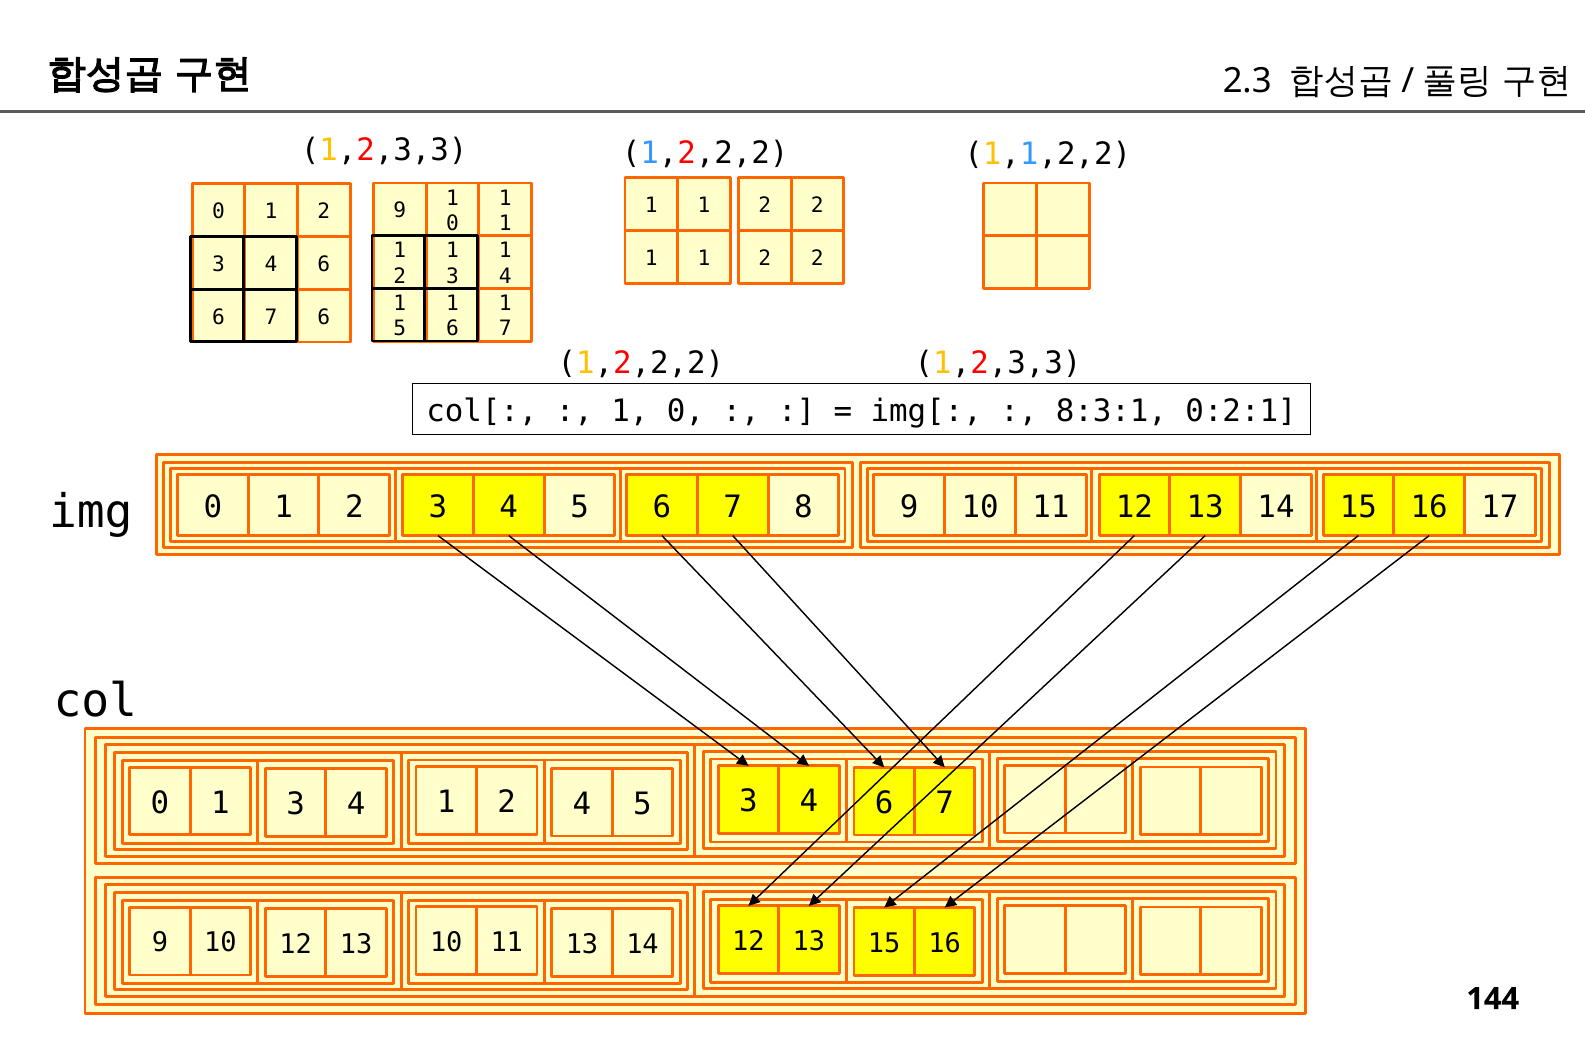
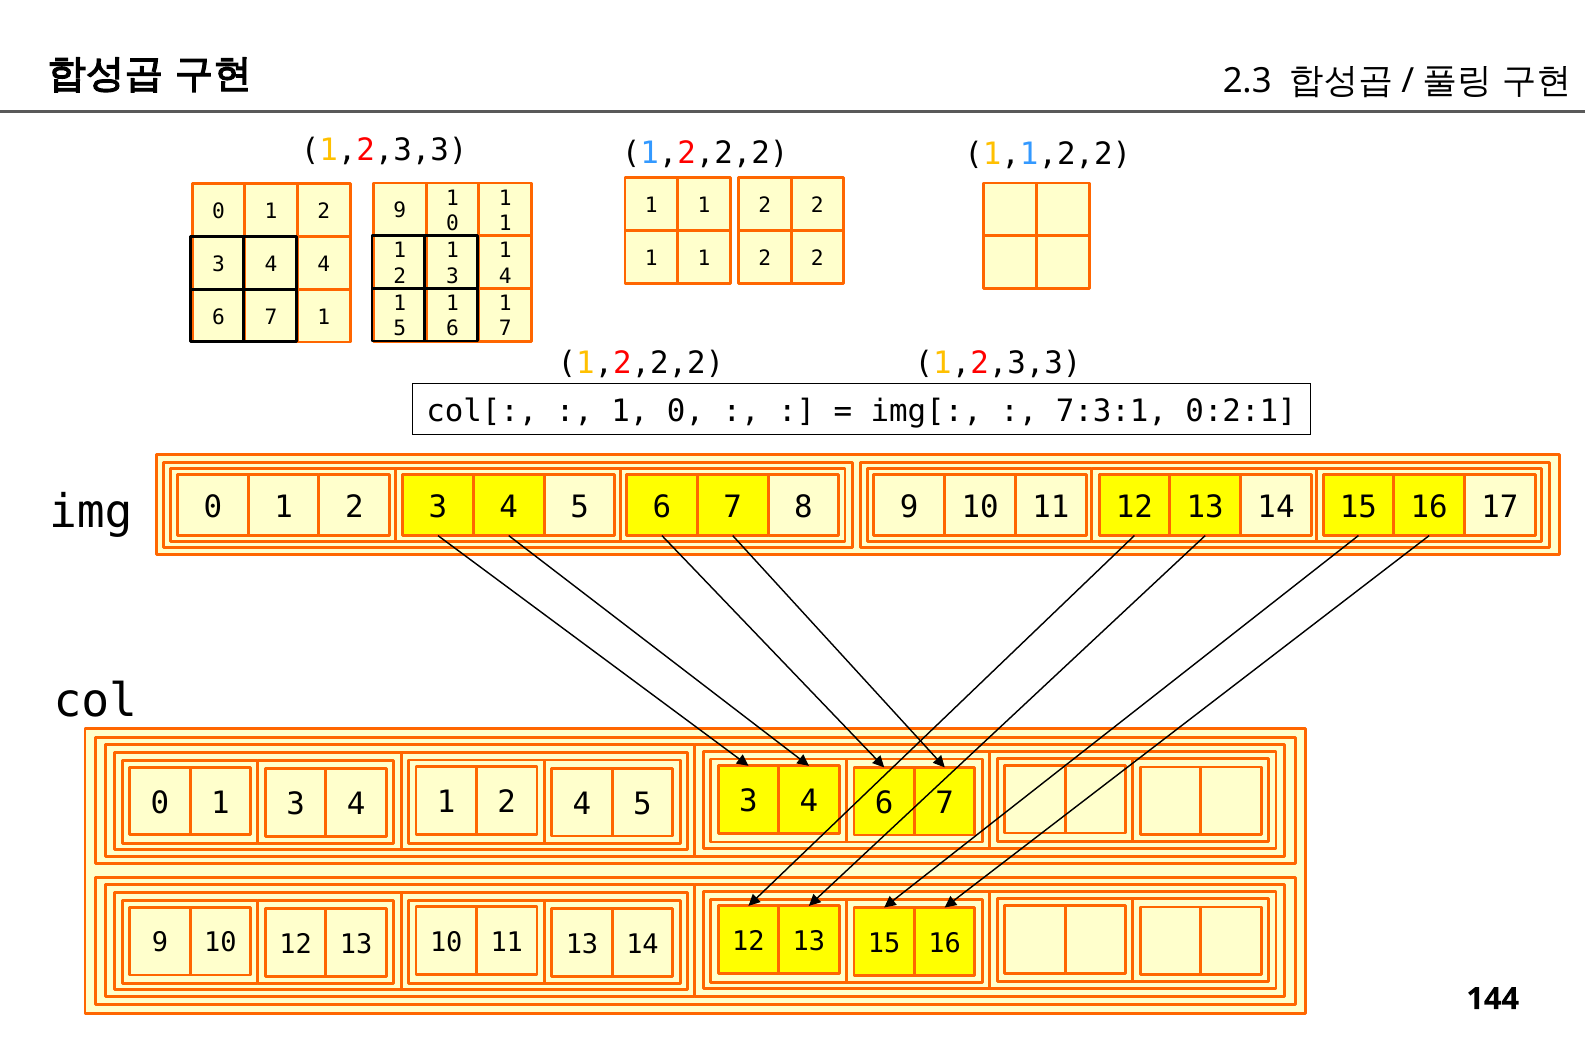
6 at (324, 264): 6 -> 4
6 7 6: 6 -> 1
8:3:1: 8:3:1 -> 7:3:1
